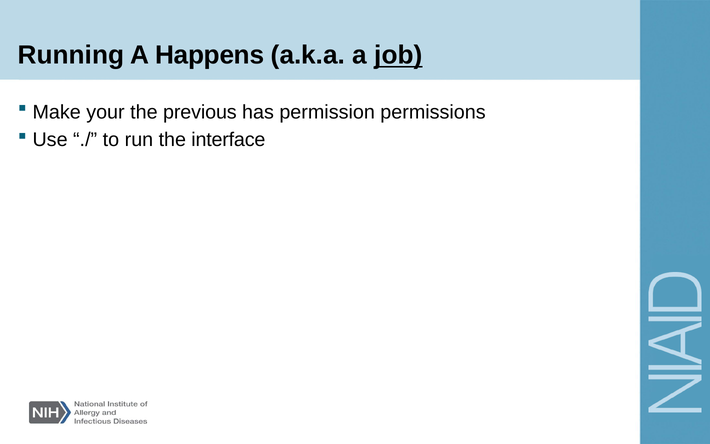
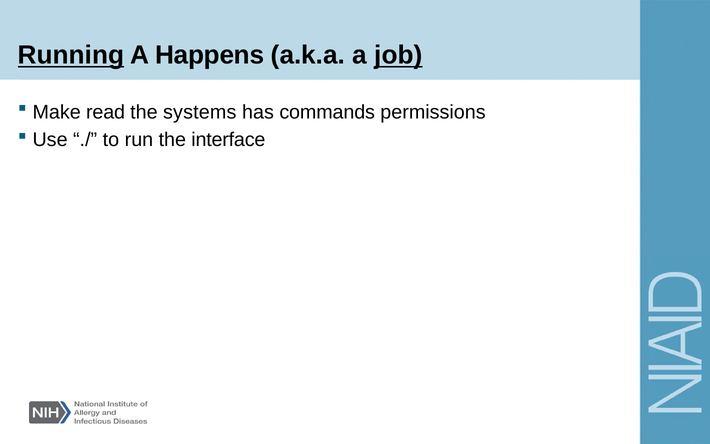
Running underline: none -> present
your: your -> read
previous: previous -> systems
permission: permission -> commands
